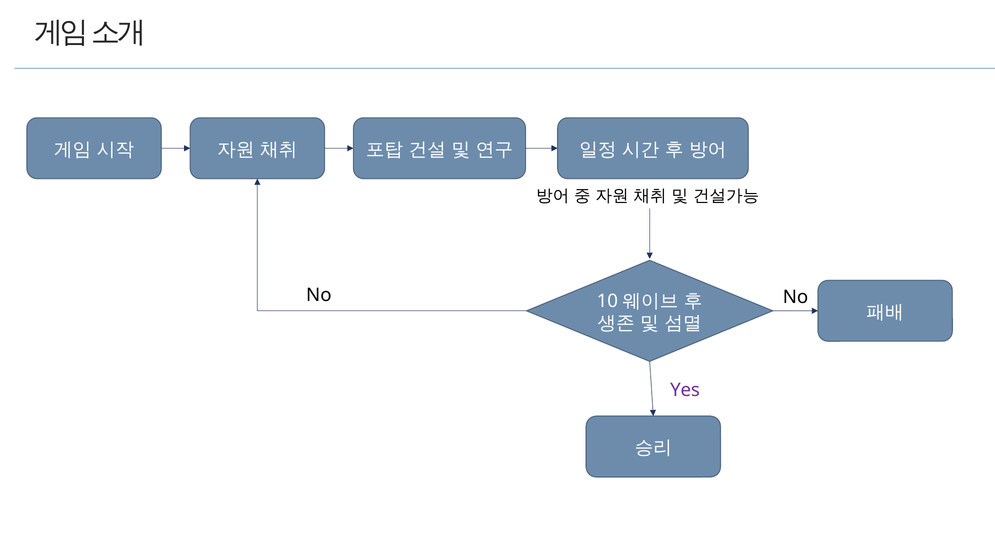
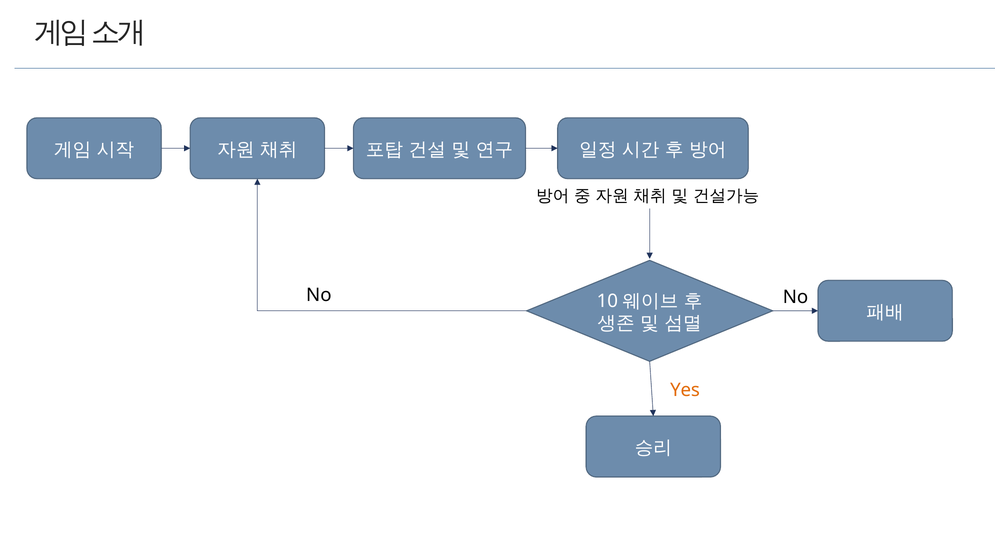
Yes colour: purple -> orange
